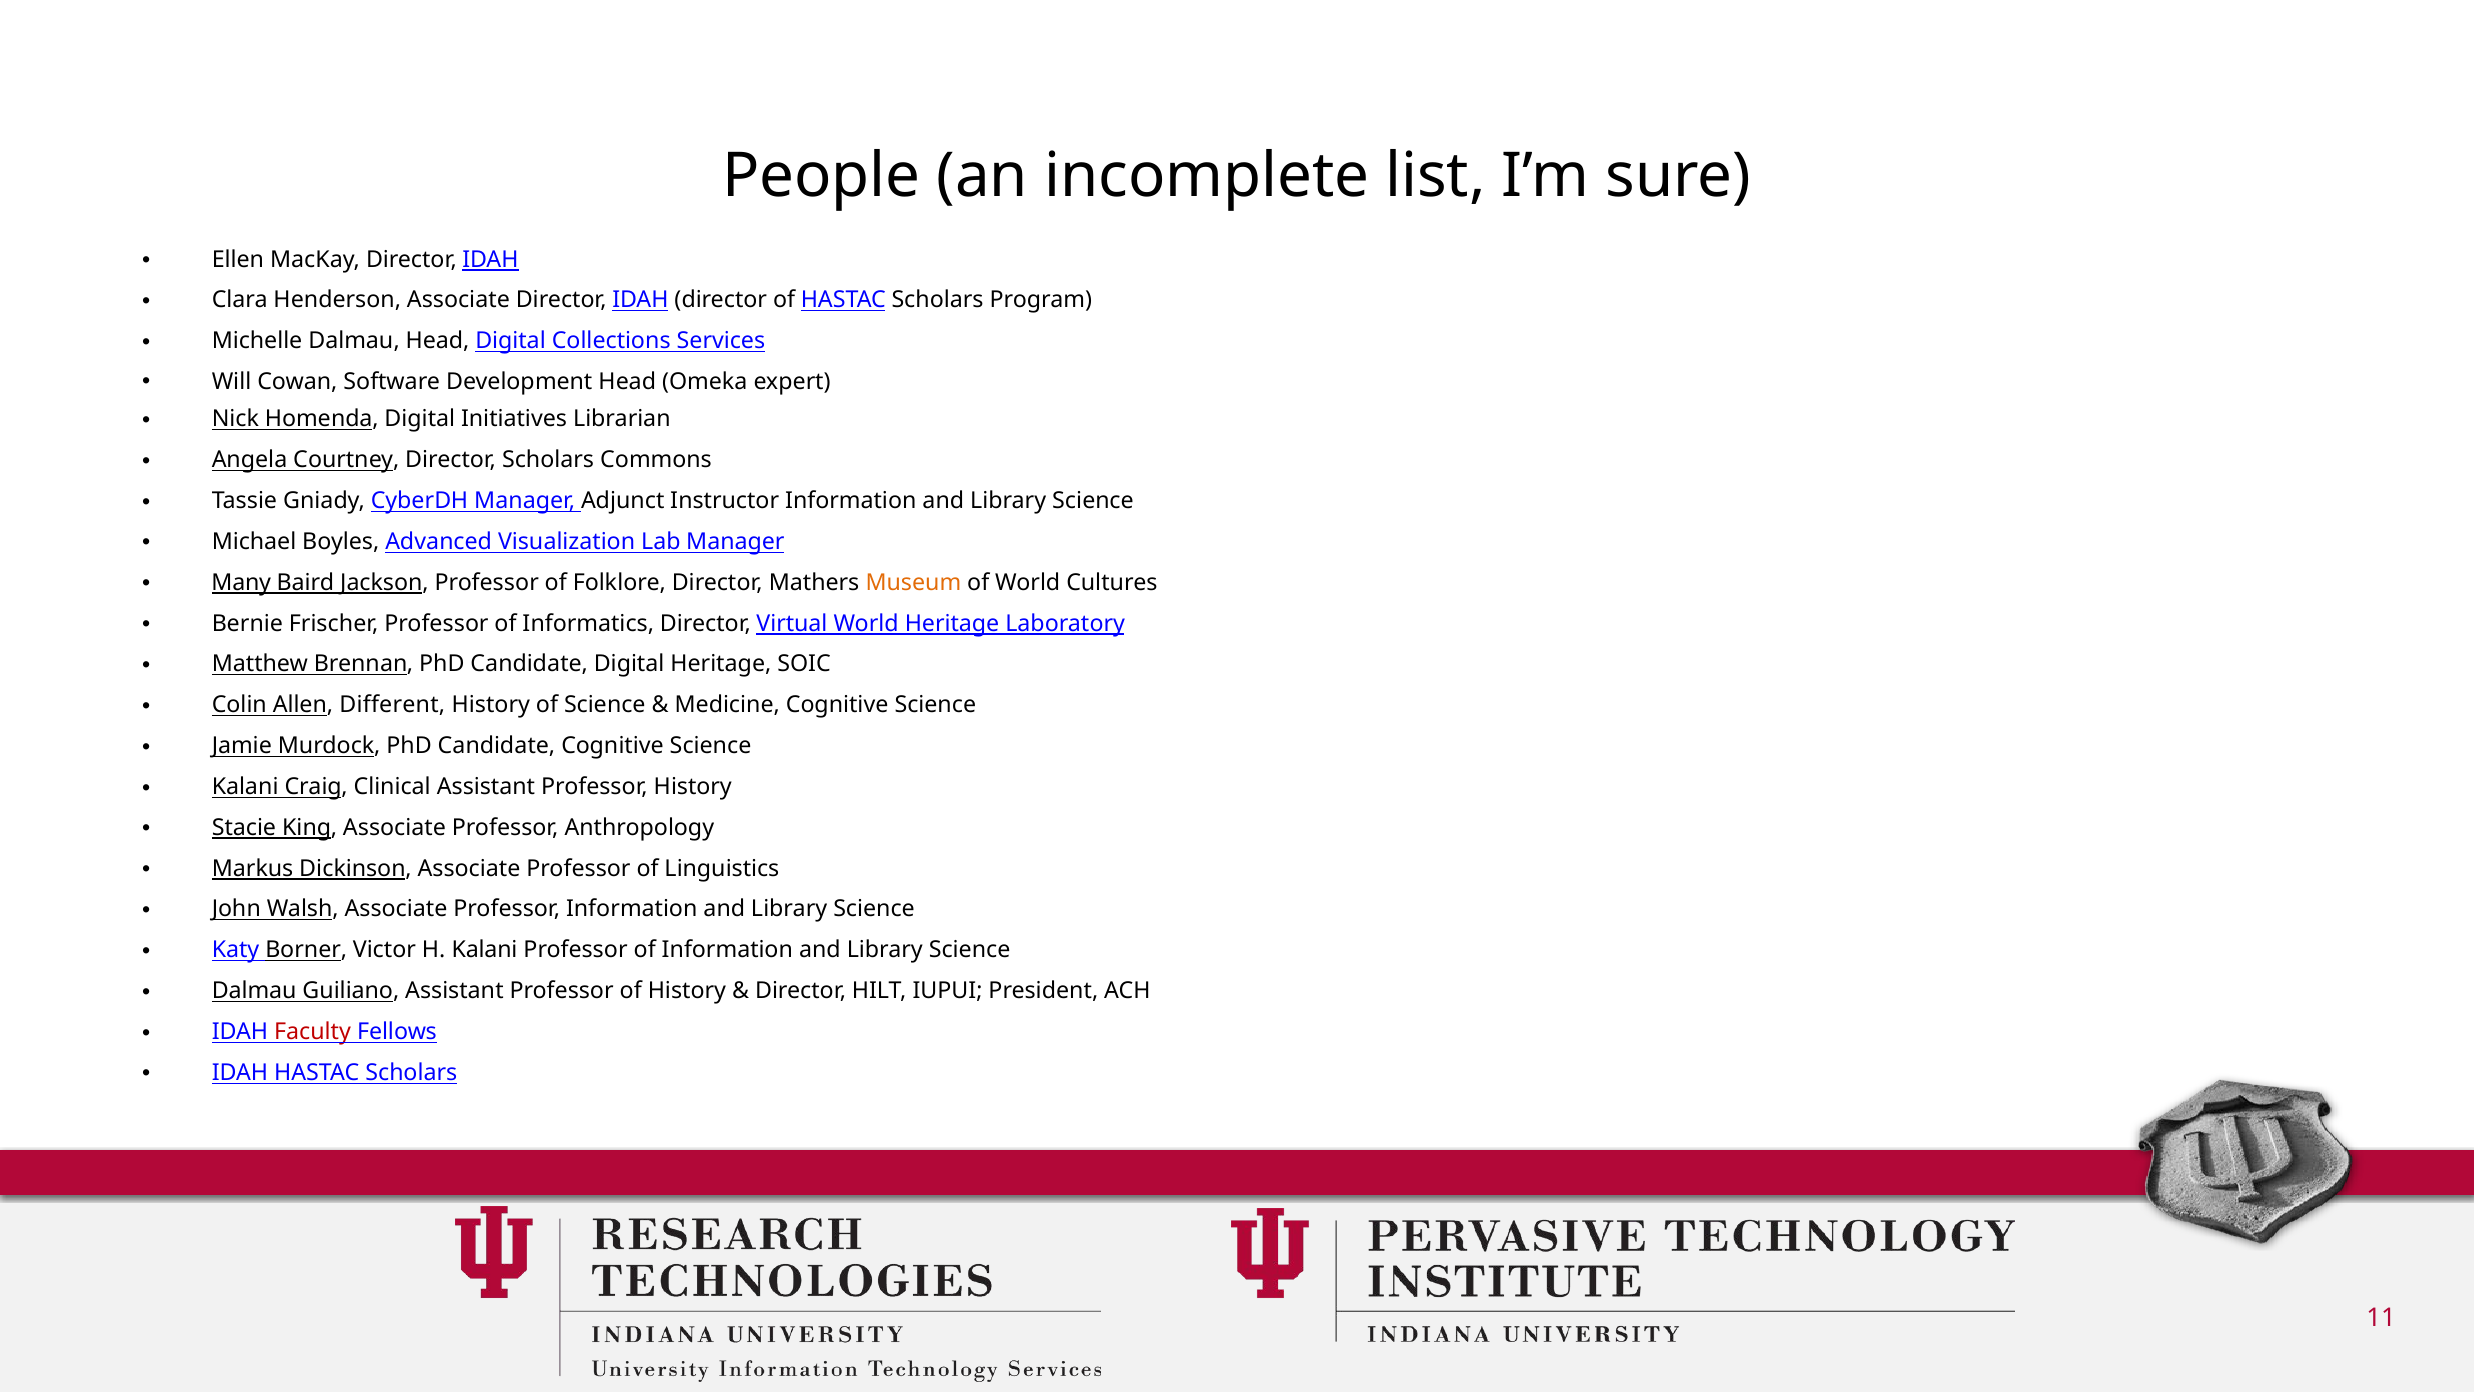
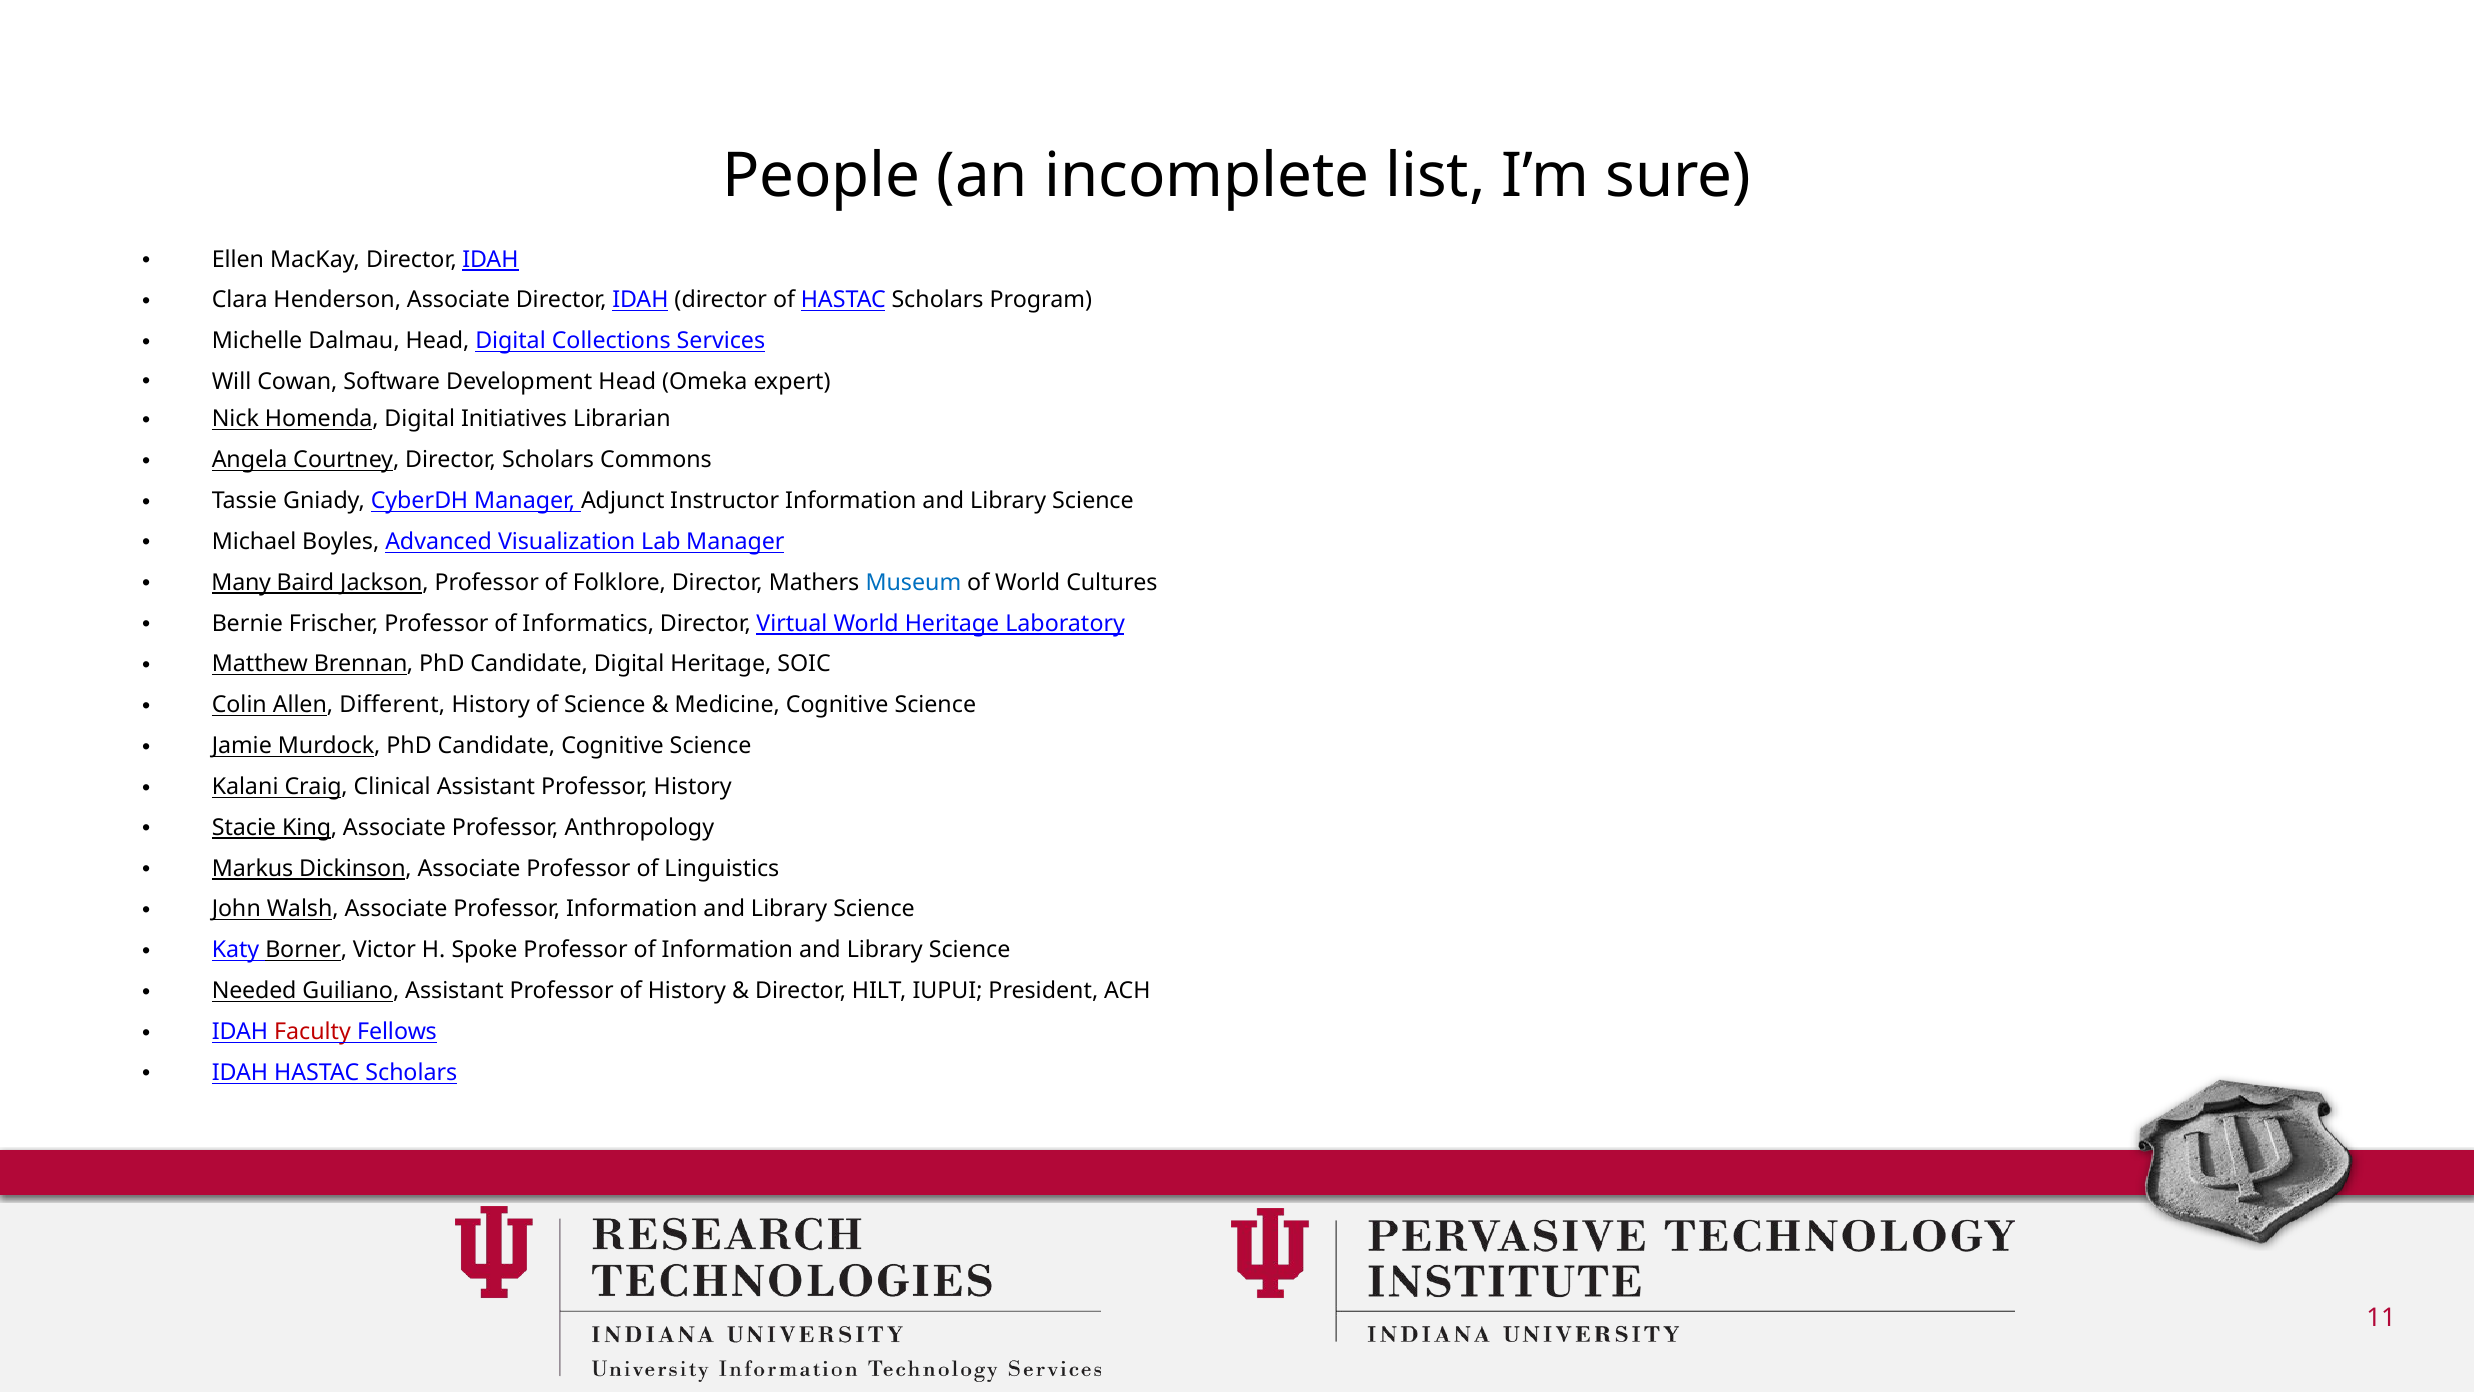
Museum colour: orange -> blue
H Kalani: Kalani -> Spoke
Dalmau at (254, 991): Dalmau -> Needed
